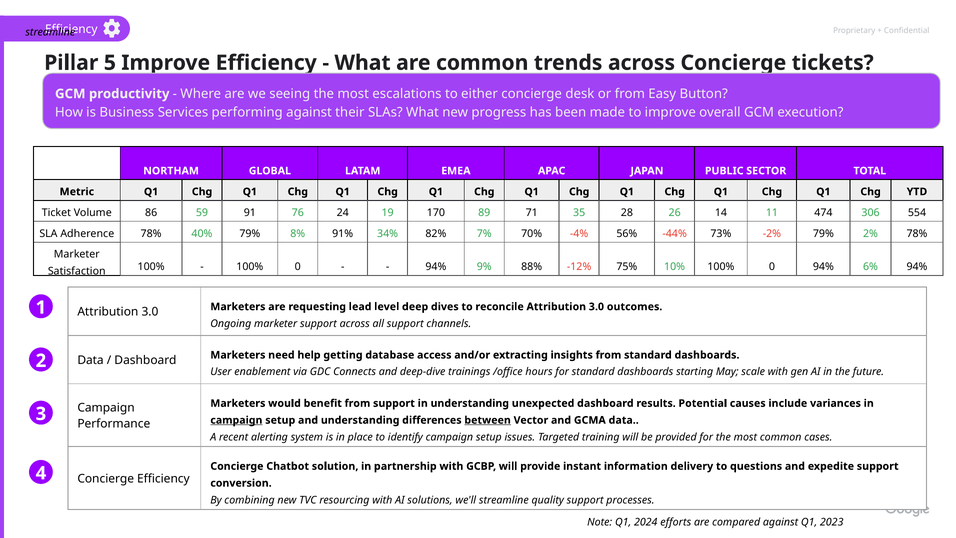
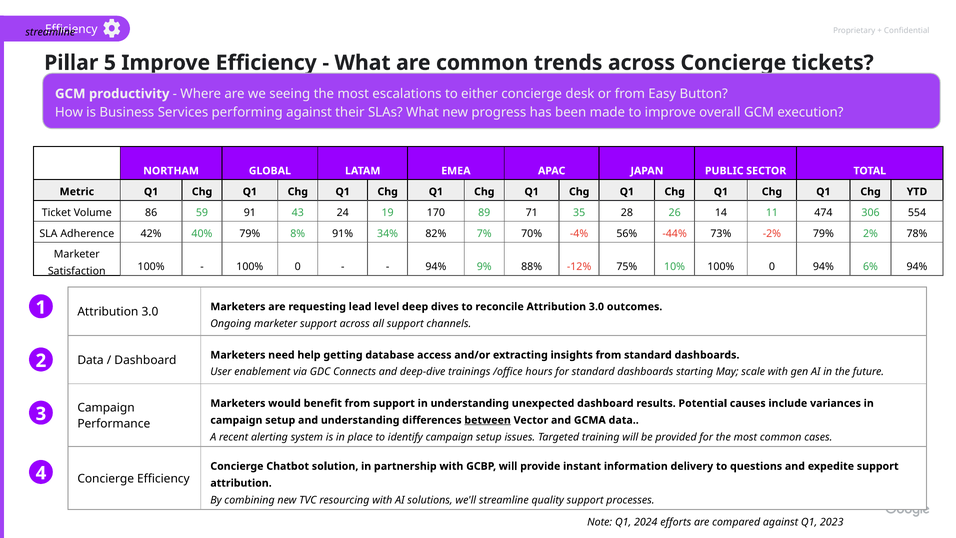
76: 76 -> 43
Adherence 78%: 78% -> 42%
campaign at (236, 420) underline: present -> none
conversion at (241, 483): conversion -> attribution
